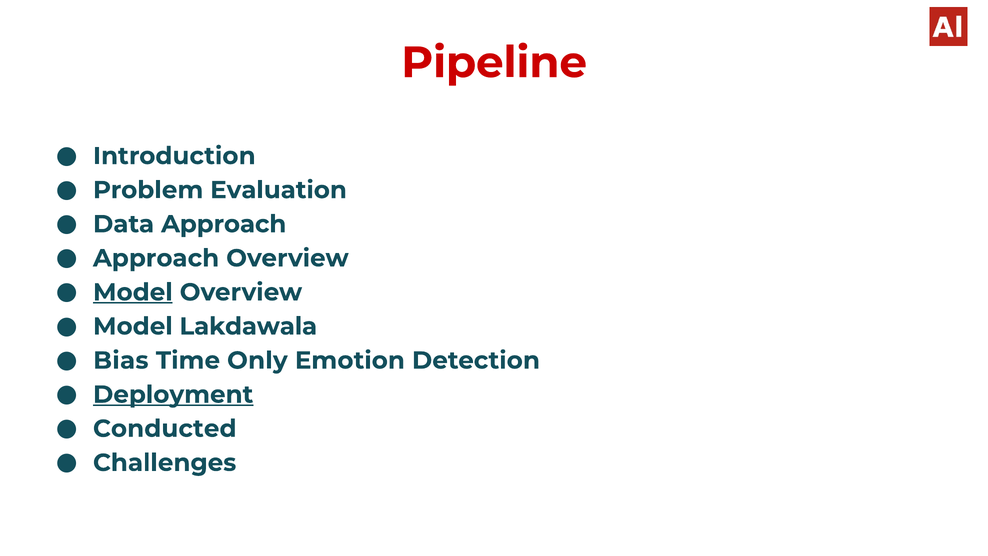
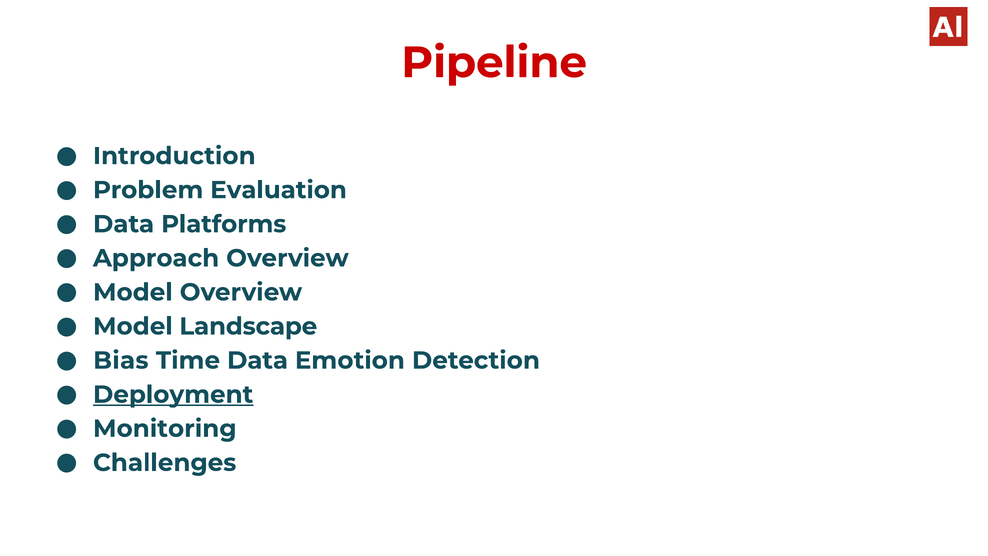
Data Approach: Approach -> Platforms
Model at (133, 292) underline: present -> none
Lakdawala: Lakdawala -> Landscape
Time Only: Only -> Data
Conducted: Conducted -> Monitoring
